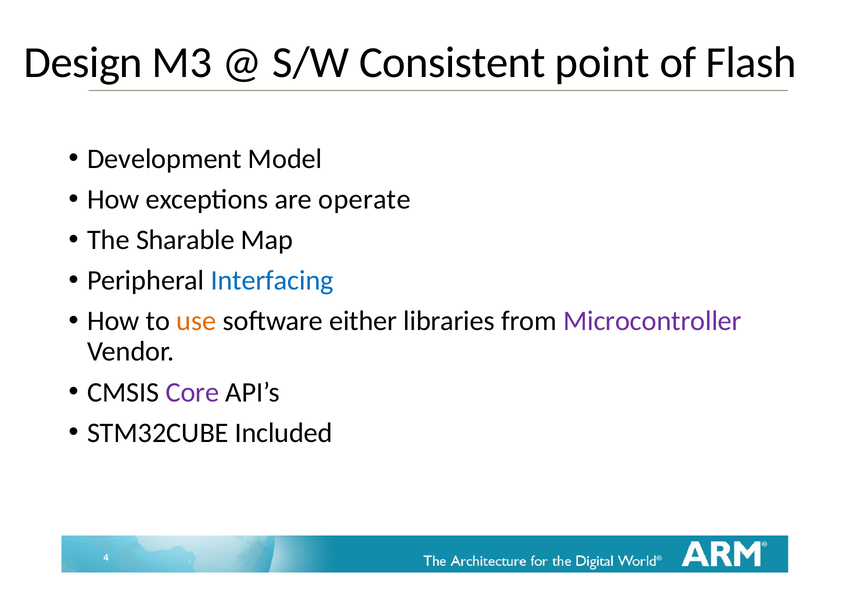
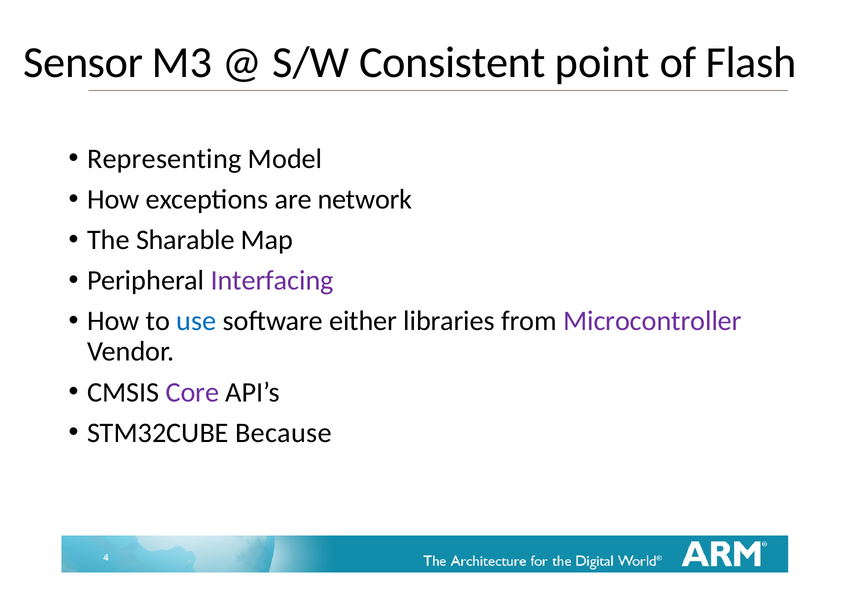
Design: Design -> Sensor
Development: Development -> Representing
operate: operate -> network
Interfacing colour: blue -> purple
use colour: orange -> blue
Included: Included -> Because
